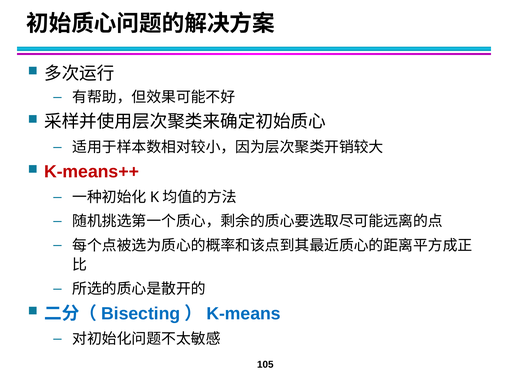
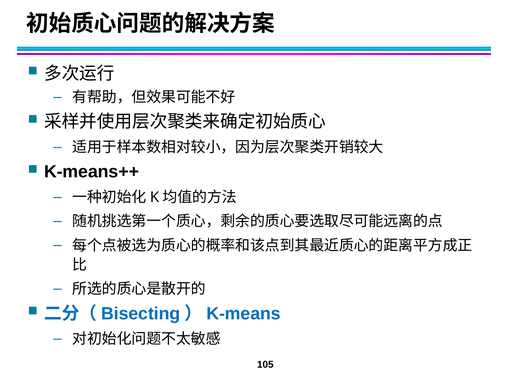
K-means++ colour: red -> black
